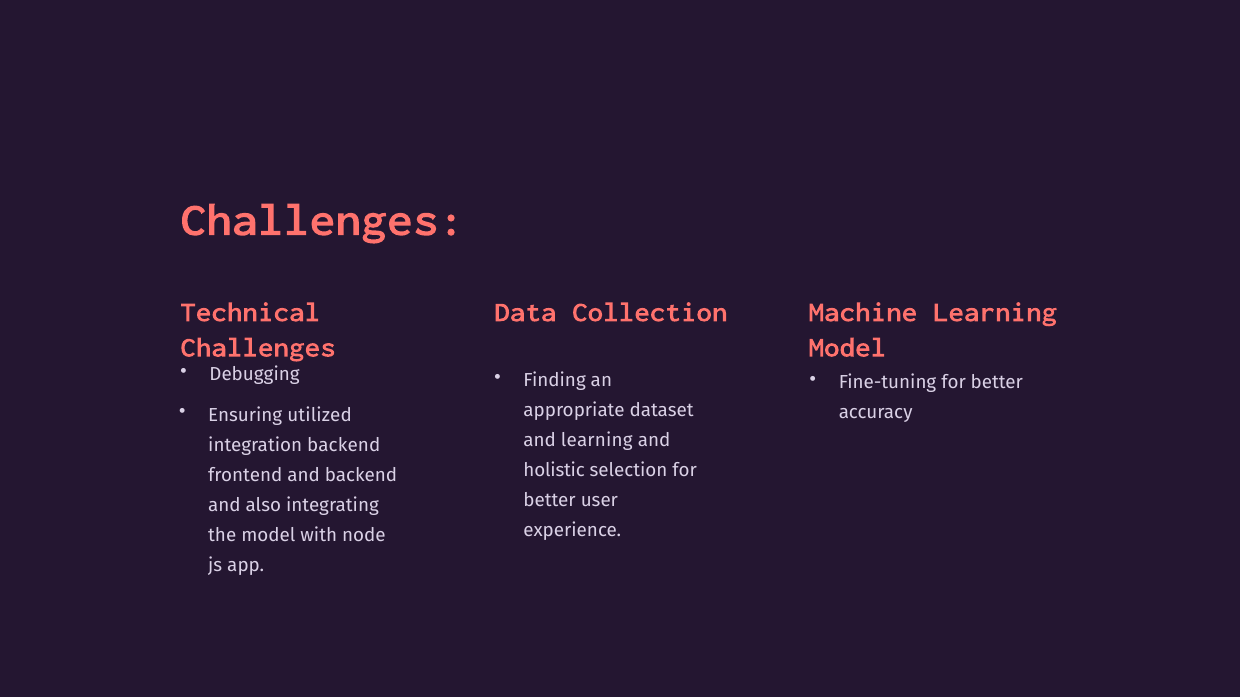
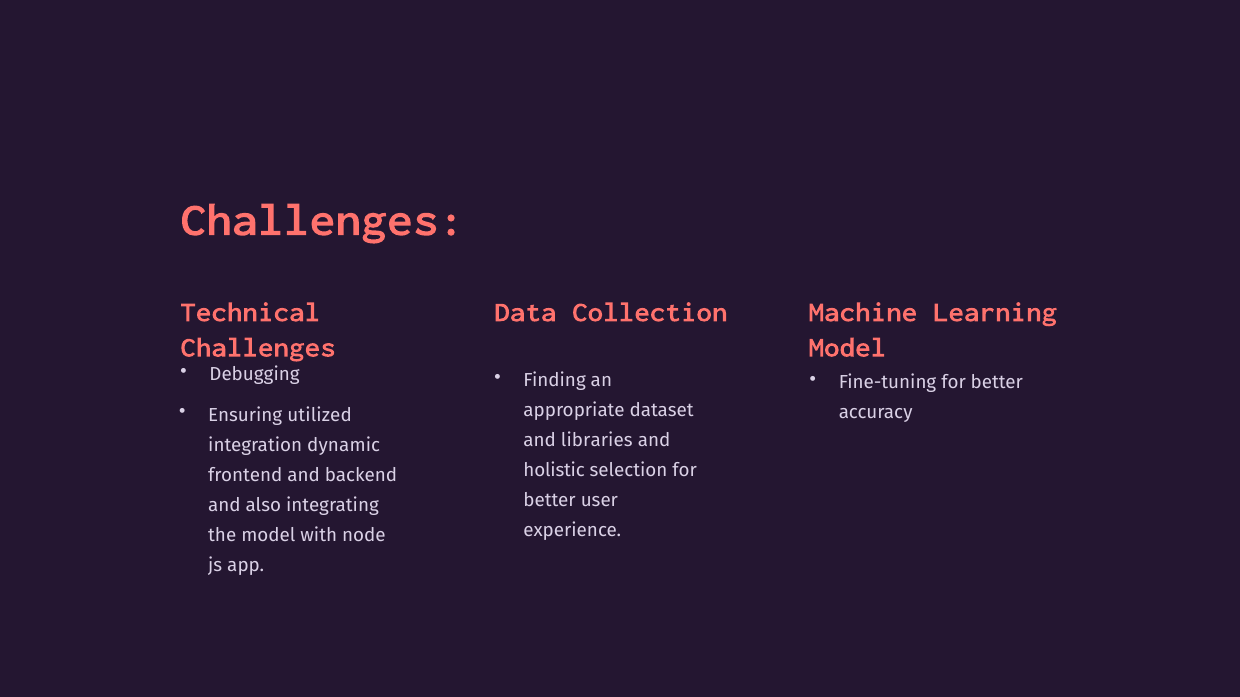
and learning: learning -> libraries
integration backend: backend -> dynamic
